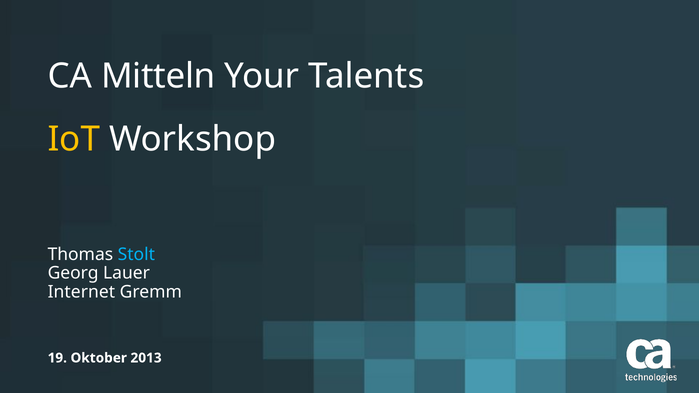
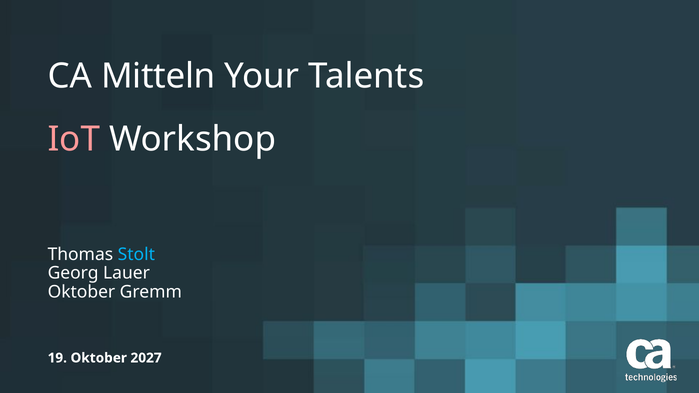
IoT colour: yellow -> pink
Internet at (81, 292): Internet -> Oktober
2013: 2013 -> 2027
